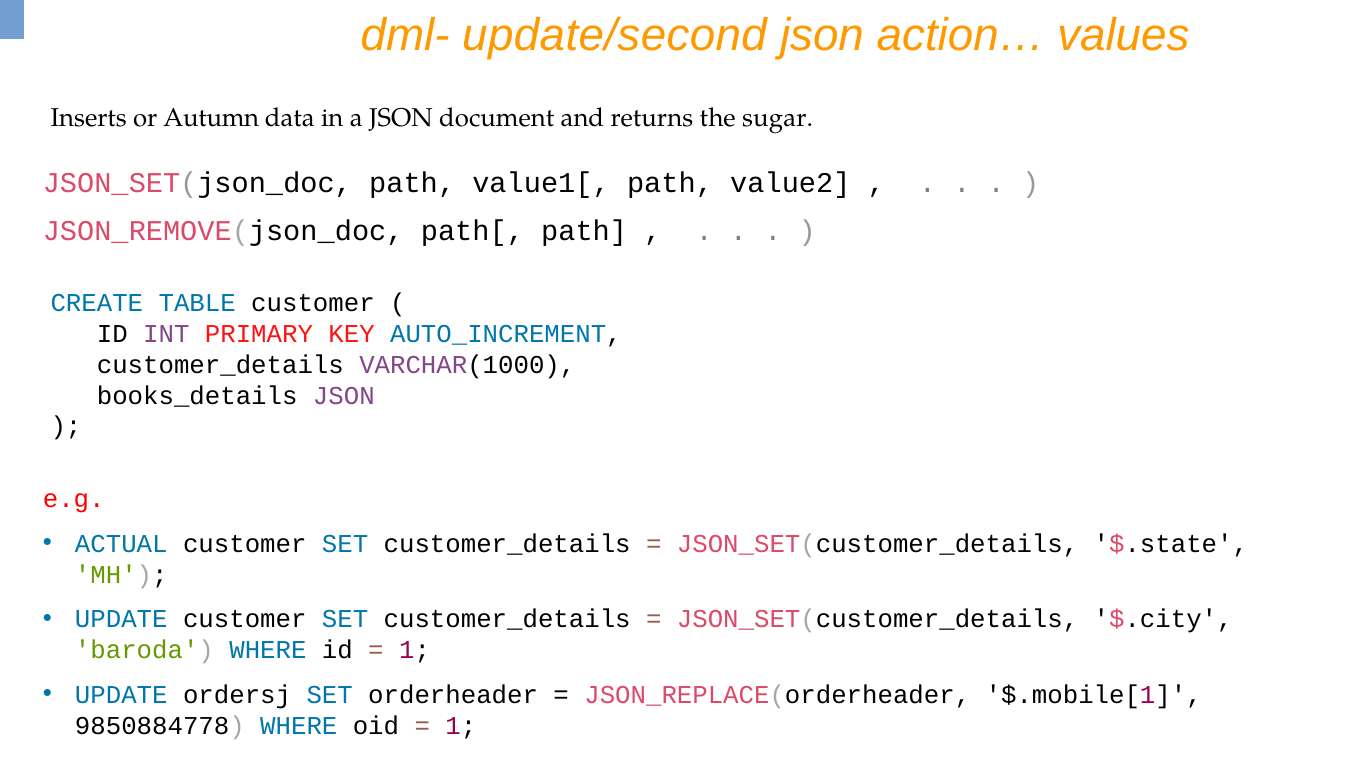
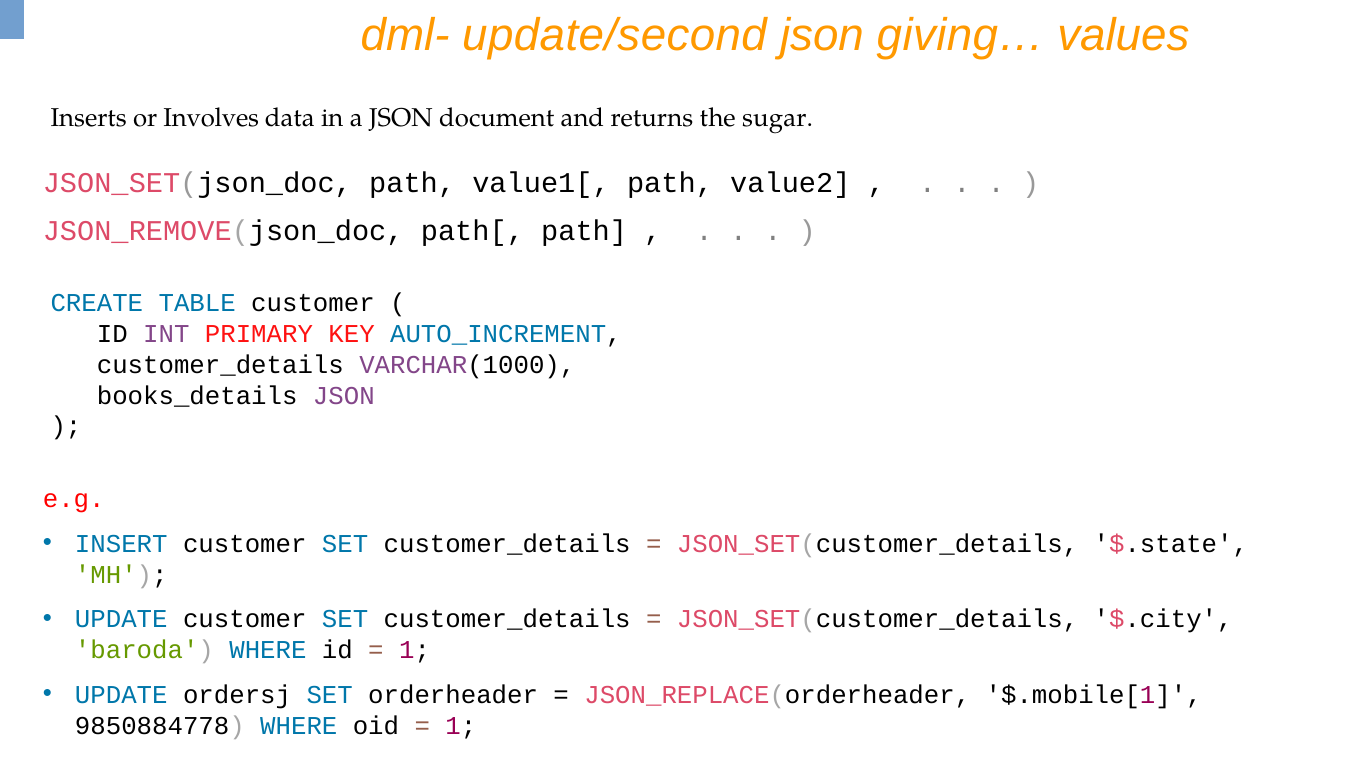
action…: action… -> giving…
Autumn: Autumn -> Involves
ACTUAL: ACTUAL -> INSERT
